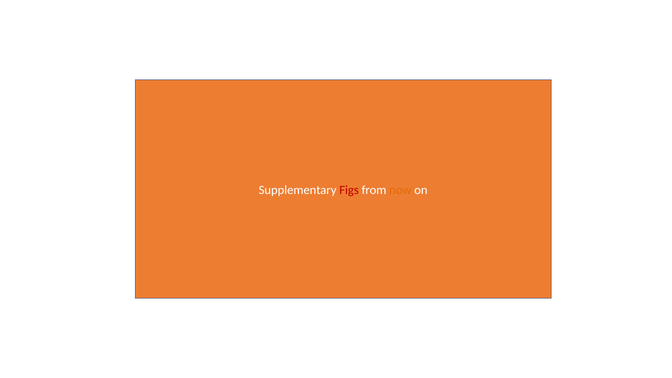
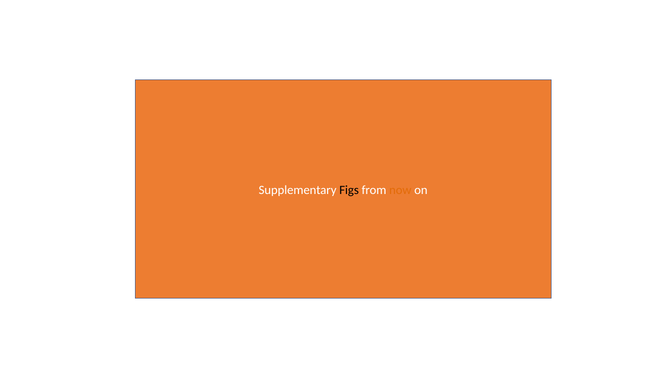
Figs colour: red -> black
